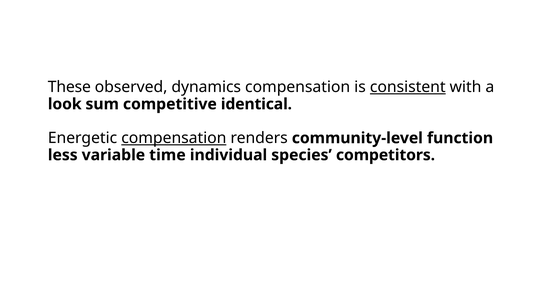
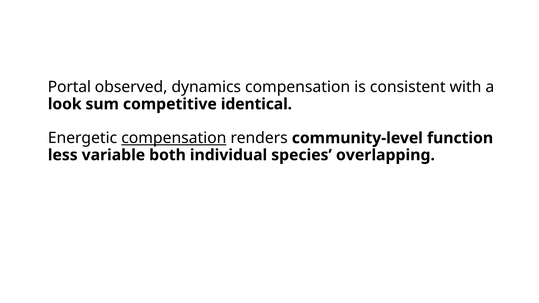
These: These -> Portal
consistent underline: present -> none
time: time -> both
competitors: competitors -> overlapping
